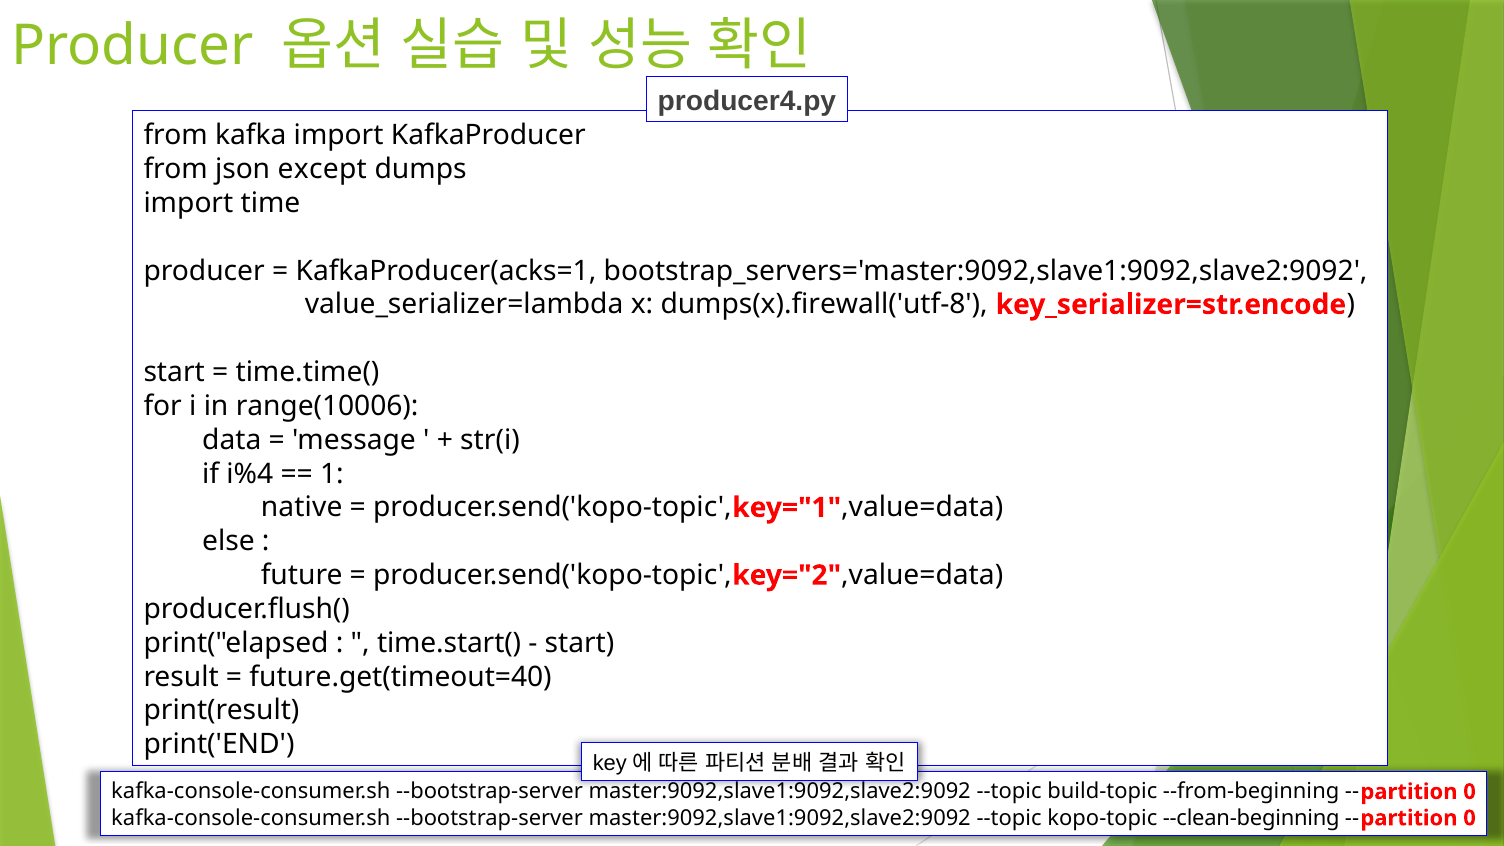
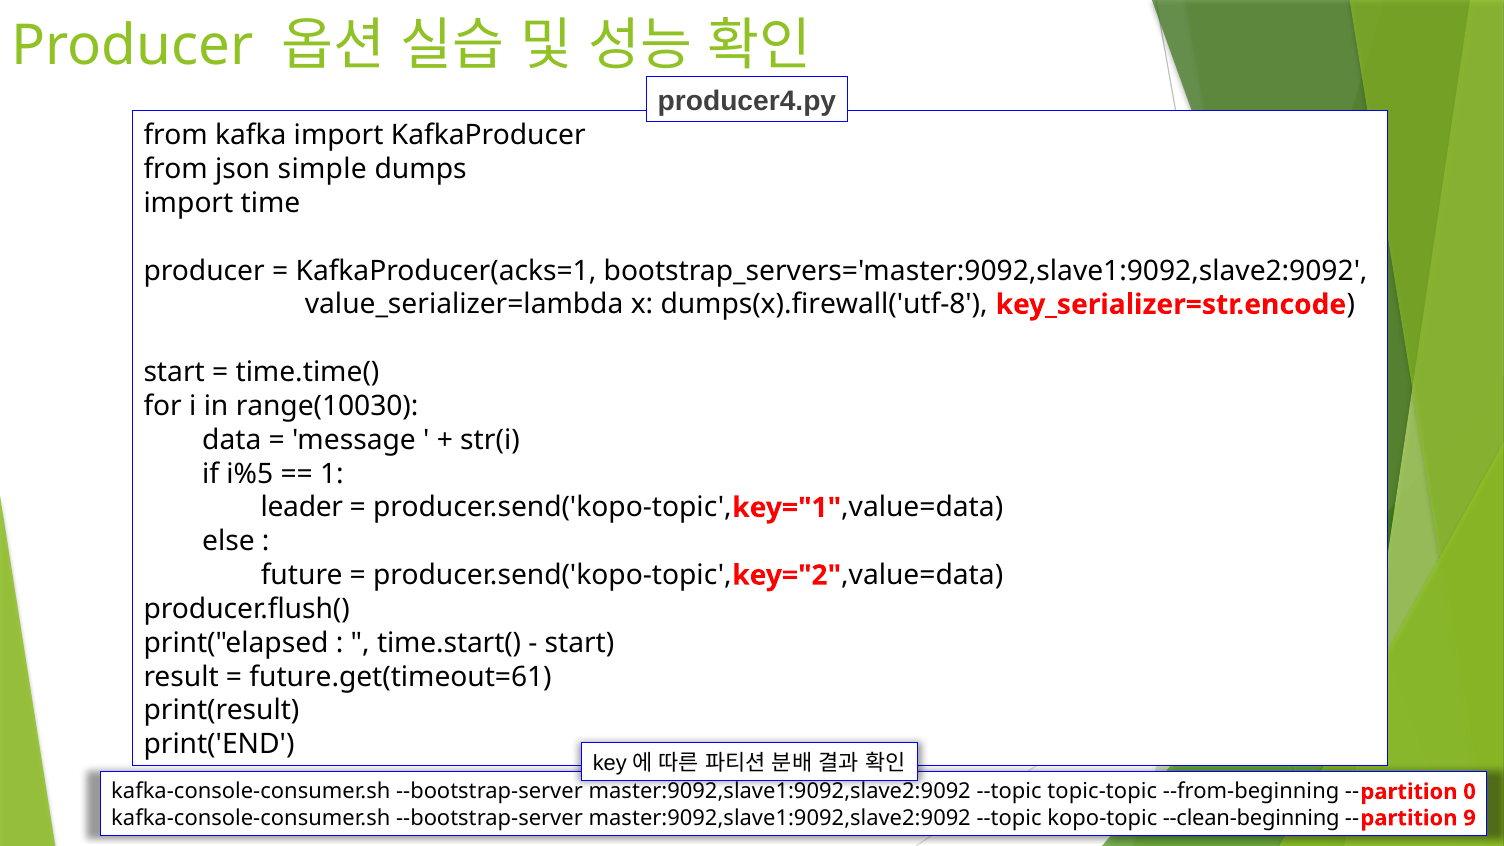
except: except -> simple
range(10006: range(10006 -> range(10030
i%4: i%4 -> i%5
native: native -> leader
future.get(timeout=40: future.get(timeout=40 -> future.get(timeout=61
build-topic: build-topic -> topic-topic
0 at (1470, 818): 0 -> 9
